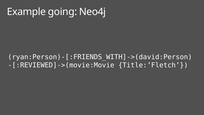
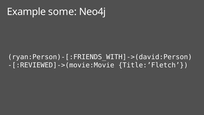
going: going -> some
